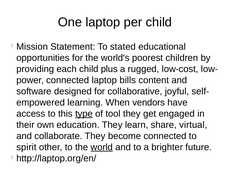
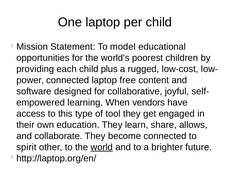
stated: stated -> model
bills: bills -> free
type underline: present -> none
virtual: virtual -> allows
